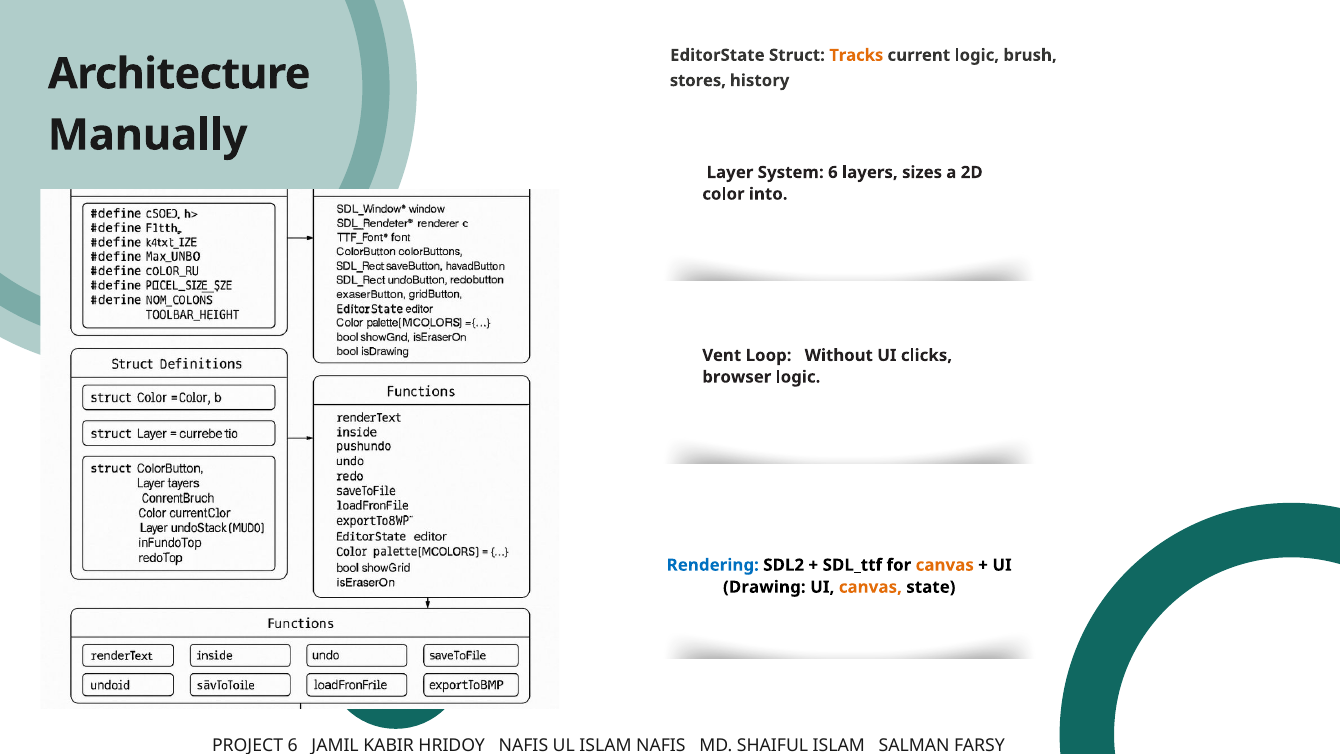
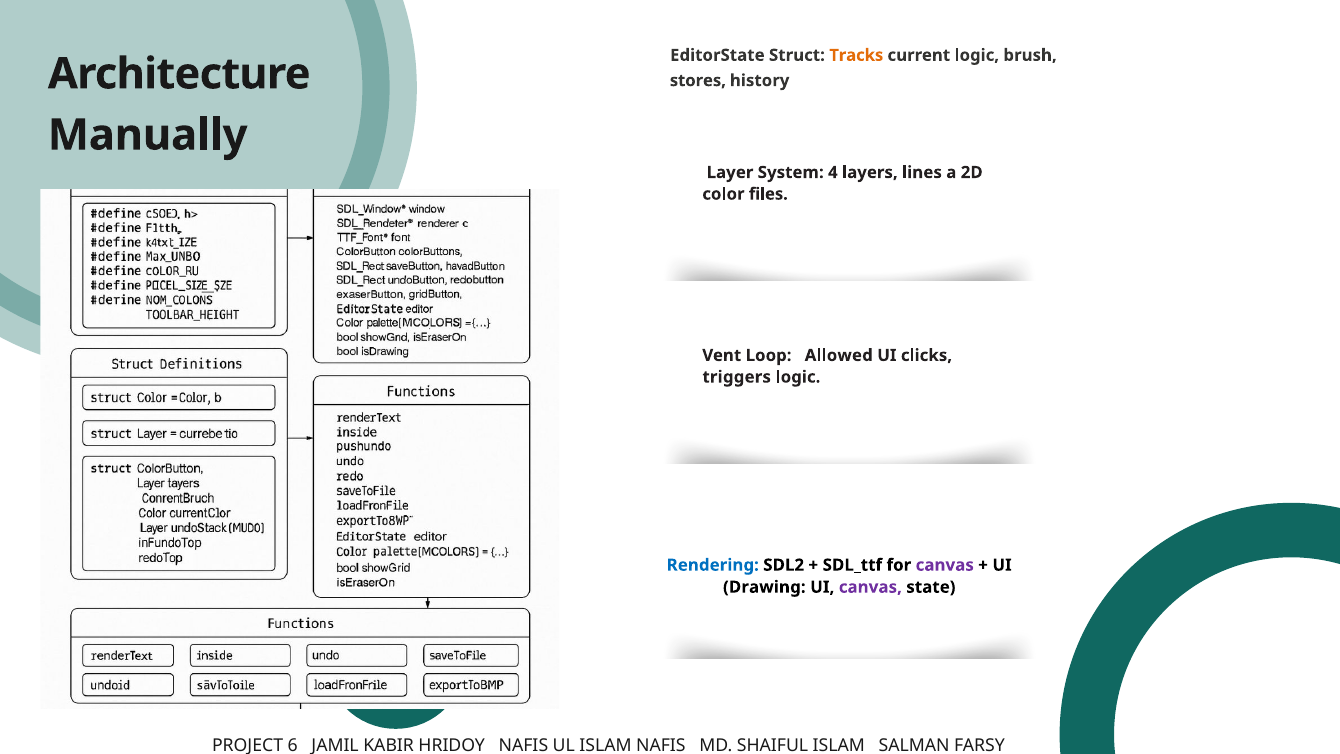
System 6: 6 -> 4
sizes: sizes -> lines
into: into -> files
Without: Without -> Allowed
browser: browser -> triggers
canvas at (945, 565) colour: orange -> purple
canvas at (870, 587) colour: orange -> purple
